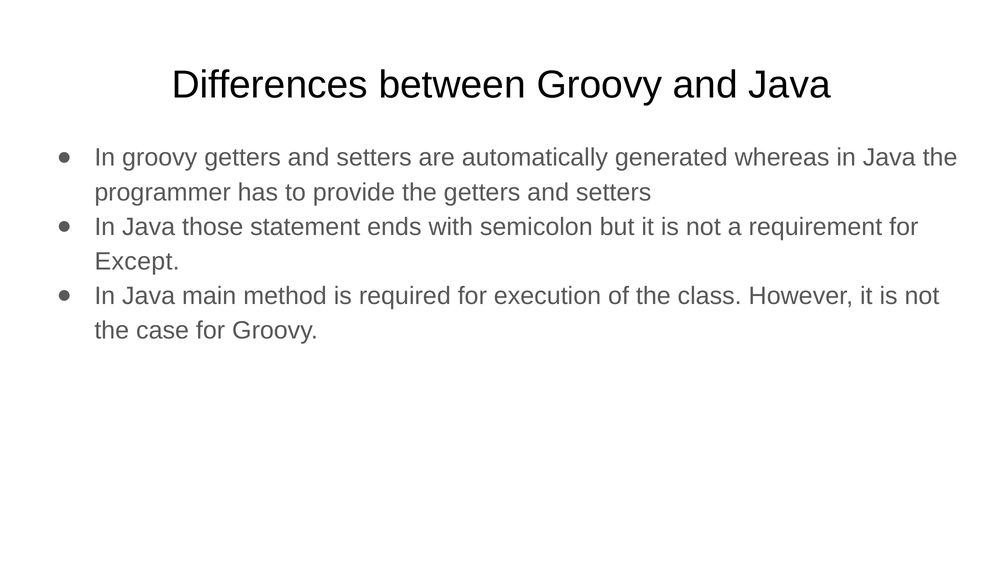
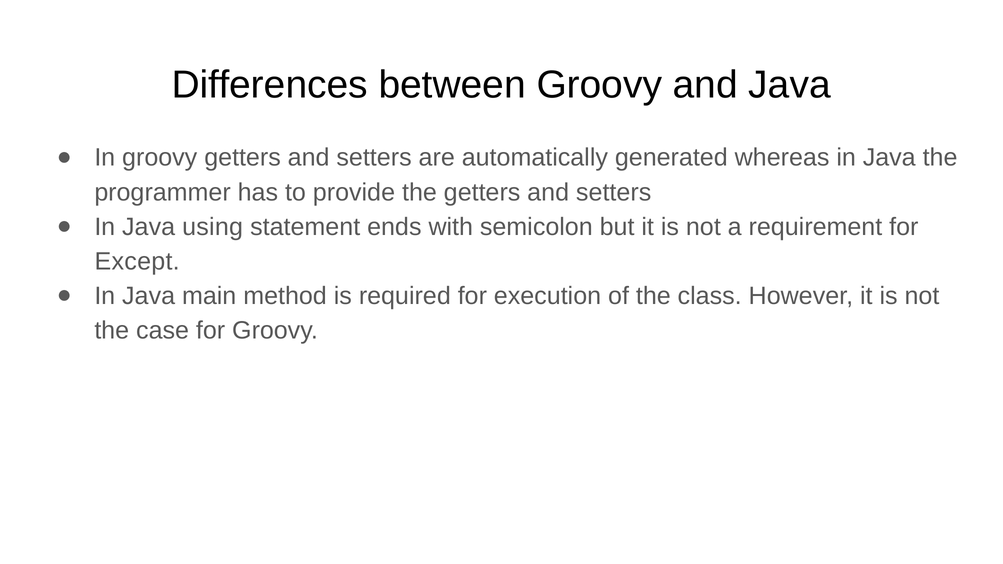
those: those -> using
